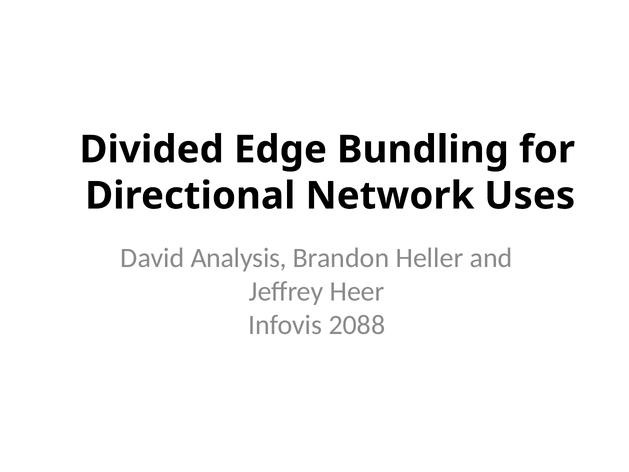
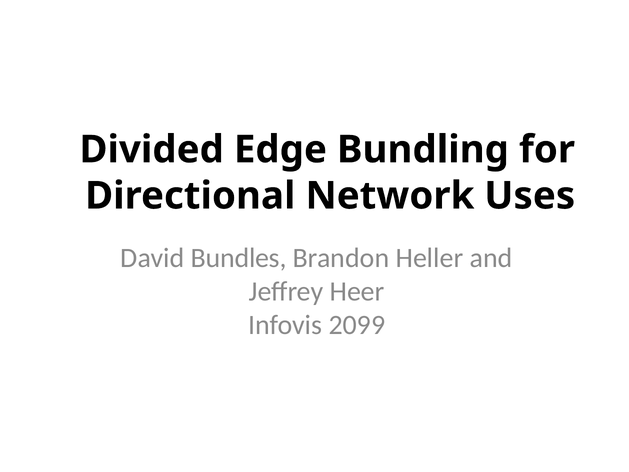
Analysis: Analysis -> Bundles
2088: 2088 -> 2099
